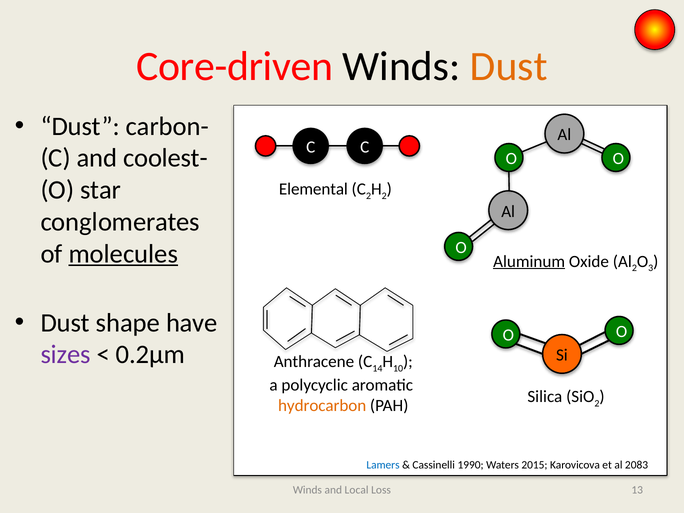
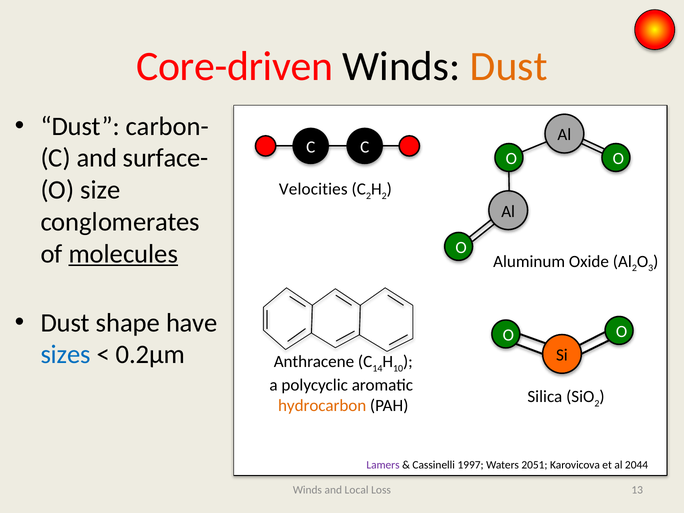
coolest-: coolest- -> surface-
star: star -> size
Elemental: Elemental -> Velocities
Aluminum underline: present -> none
sizes colour: purple -> blue
Lamers colour: blue -> purple
1990: 1990 -> 1997
2015: 2015 -> 2051
2083: 2083 -> 2044
